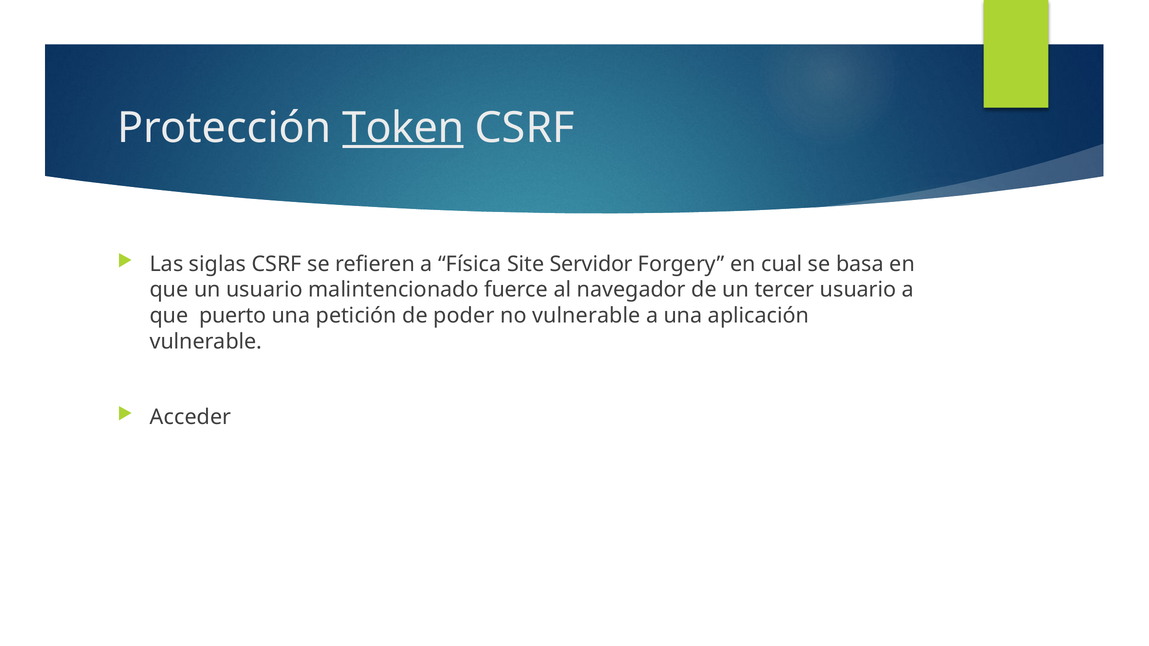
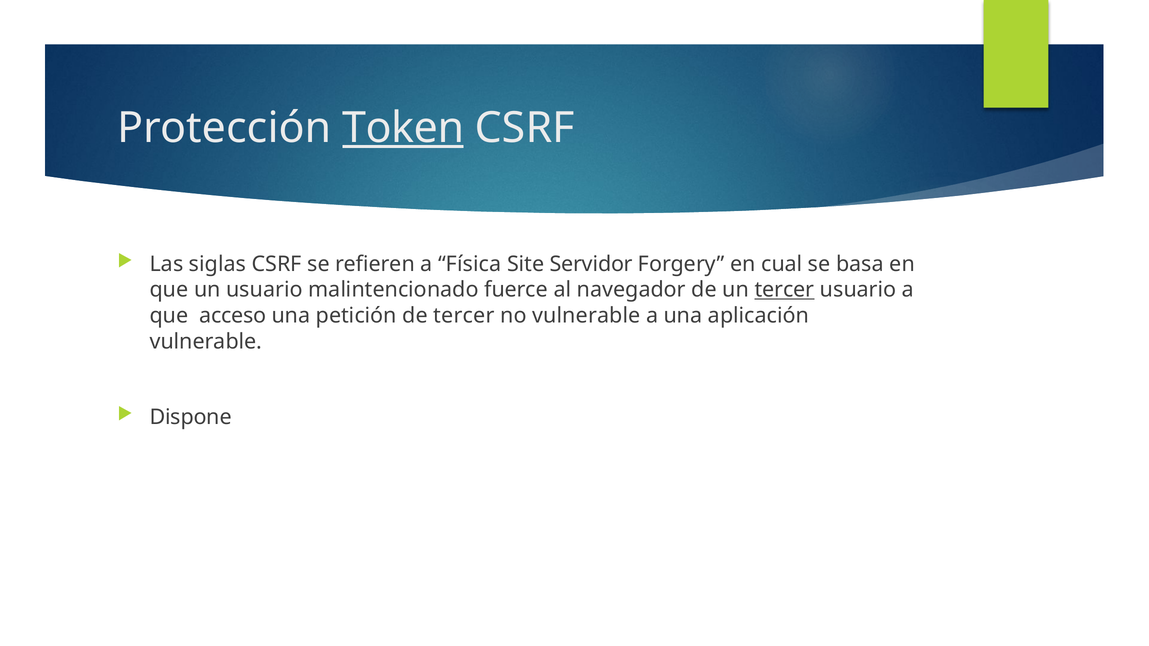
tercer at (784, 290) underline: none -> present
puerto: puerto -> acceso
de poder: poder -> tercer
Acceder: Acceder -> Dispone
